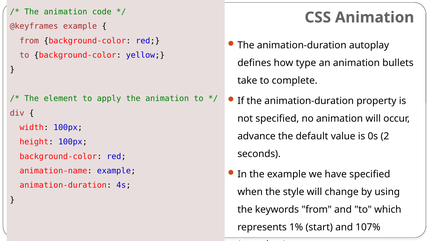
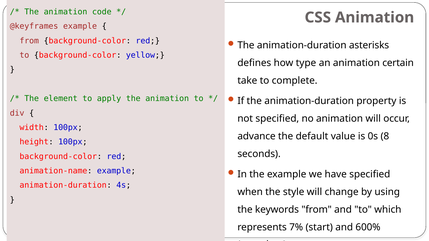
autoplay: autoplay -> asterisks
bullets: bullets -> certain
2: 2 -> 8
1%: 1% -> 7%
107%: 107% -> 600%
